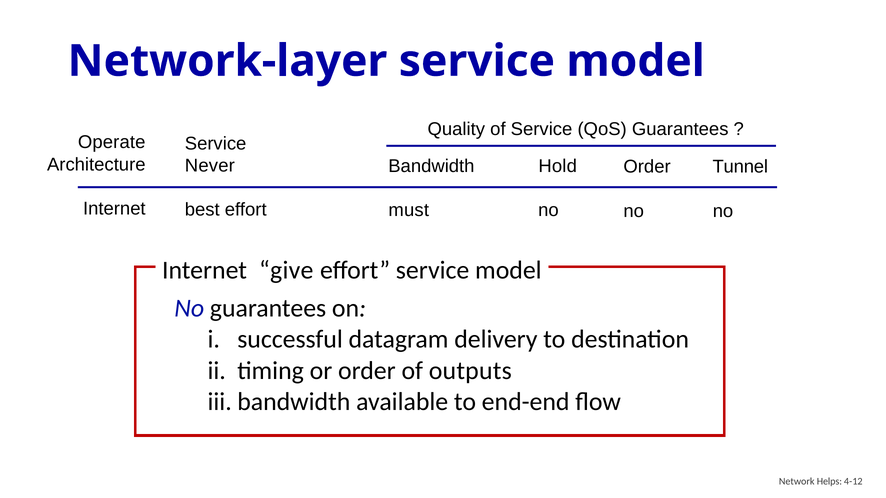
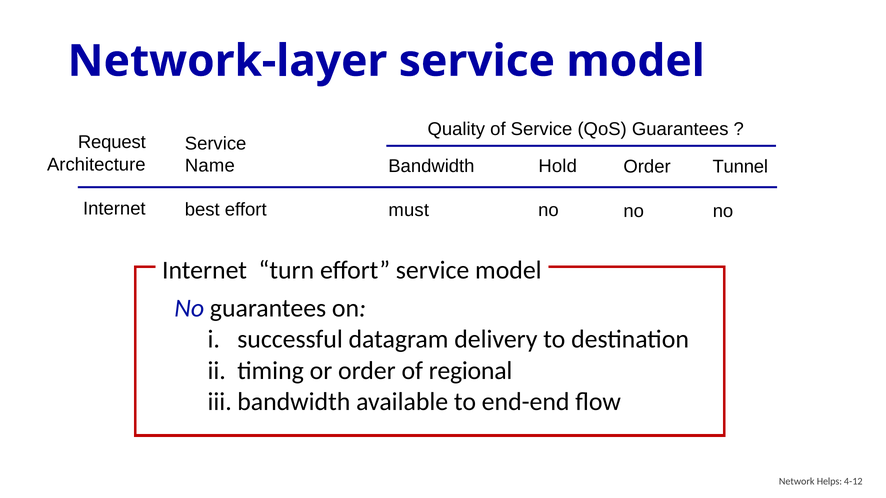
Operate: Operate -> Request
Never: Never -> Name
give: give -> turn
outputs: outputs -> regional
